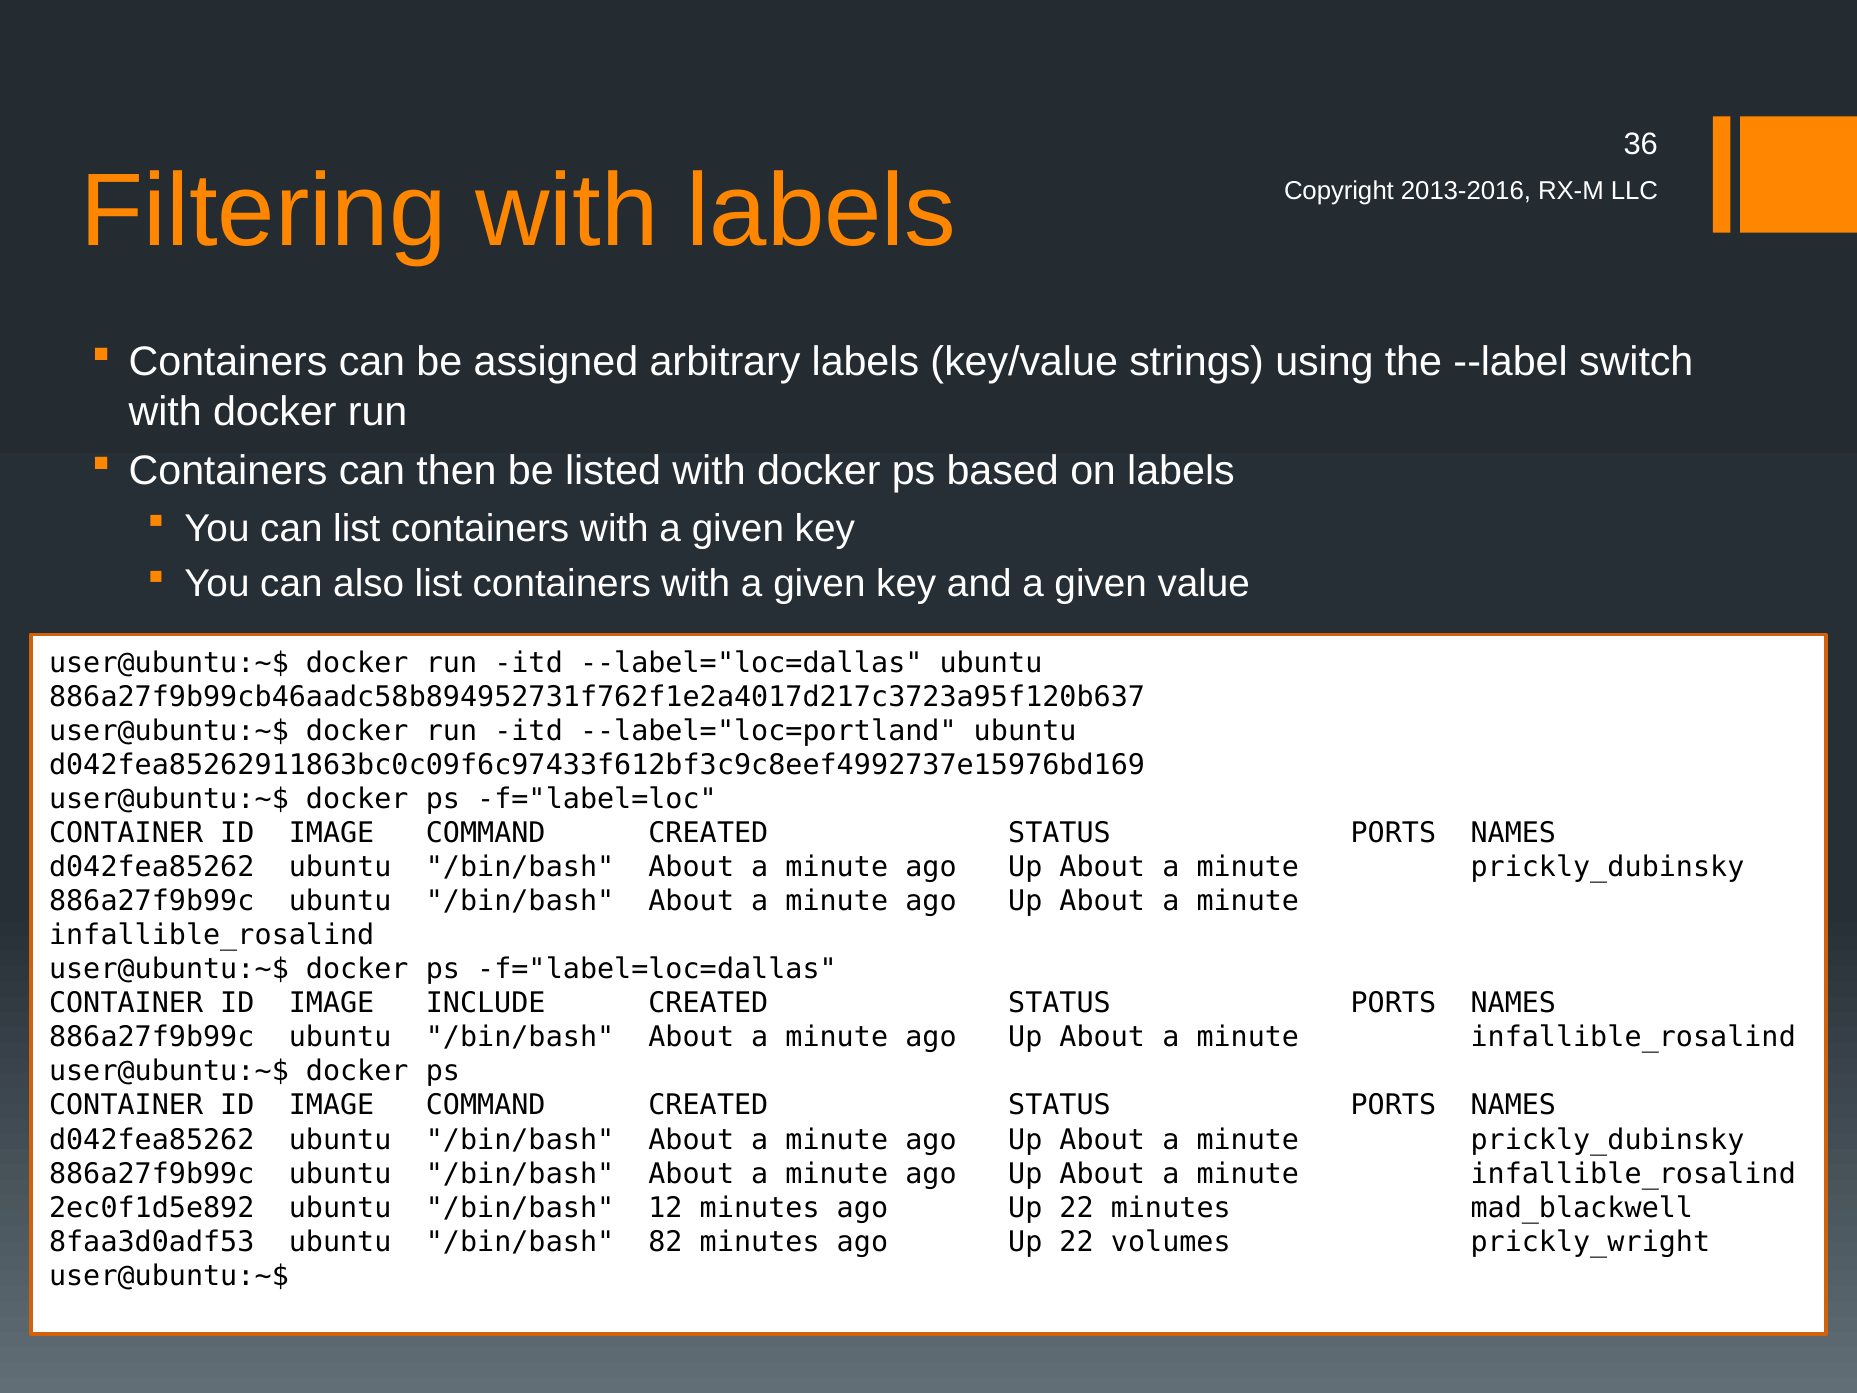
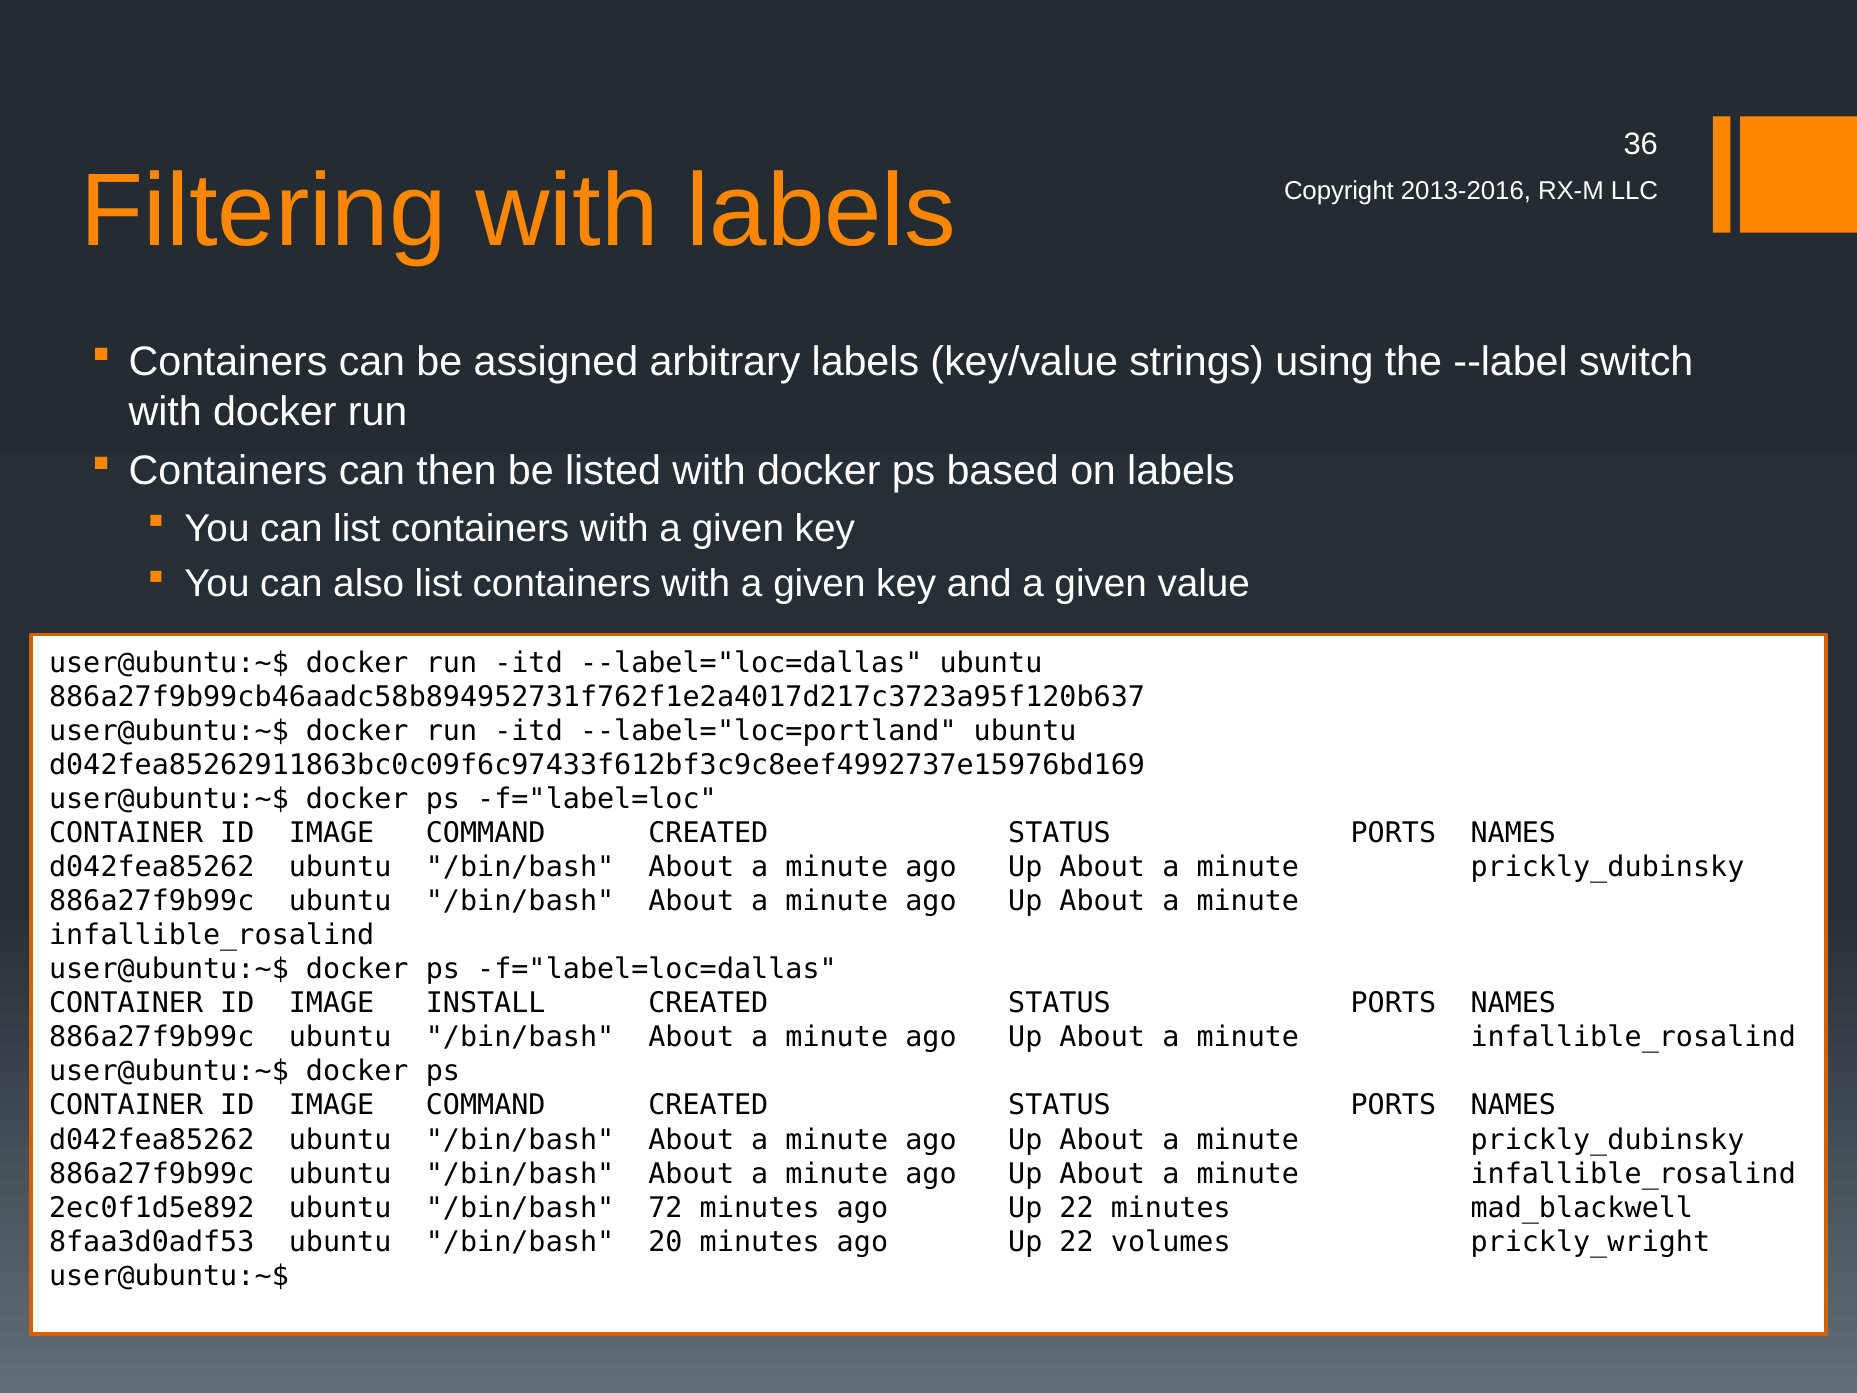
INCLUDE: INCLUDE -> INSTALL
12: 12 -> 72
82: 82 -> 20
